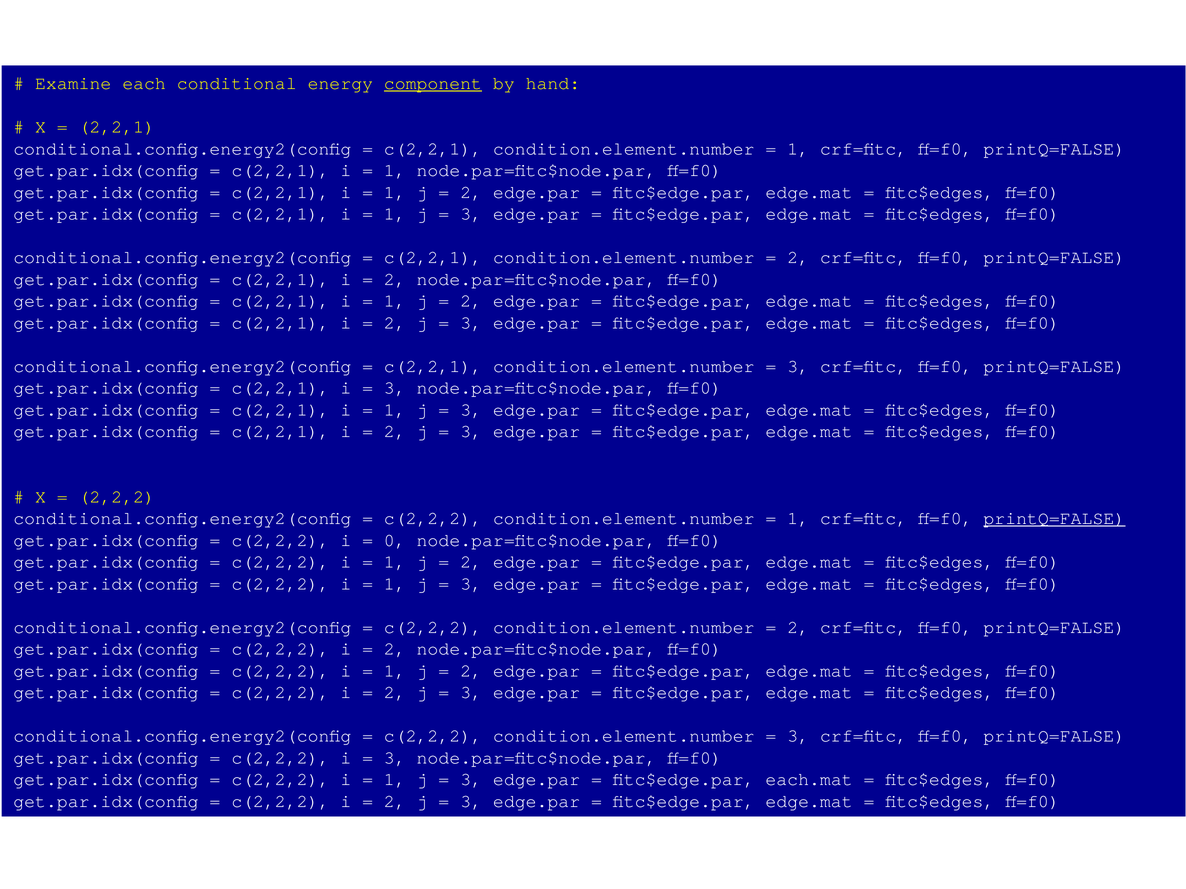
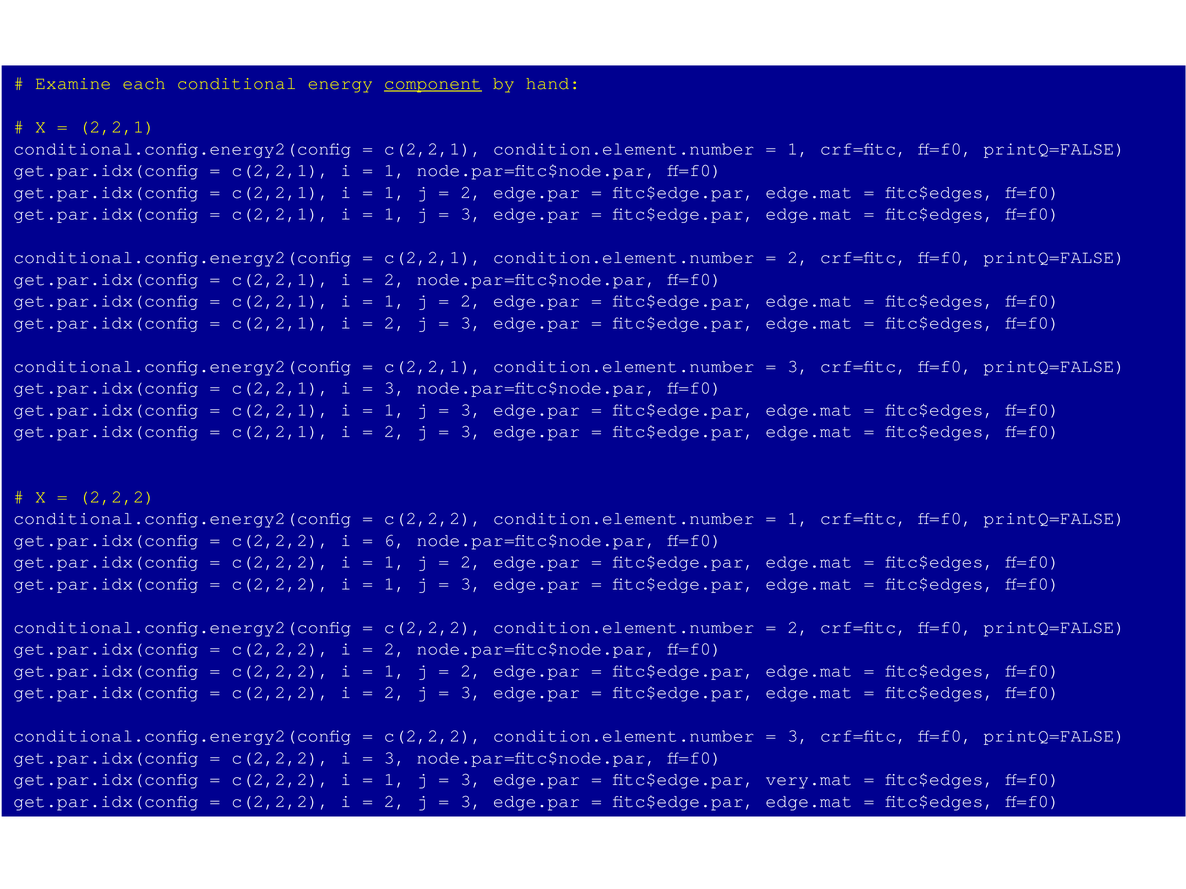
printQ=FALSE at (1054, 519) underline: present -> none
0: 0 -> 6
each.mat: each.mat -> very.mat
